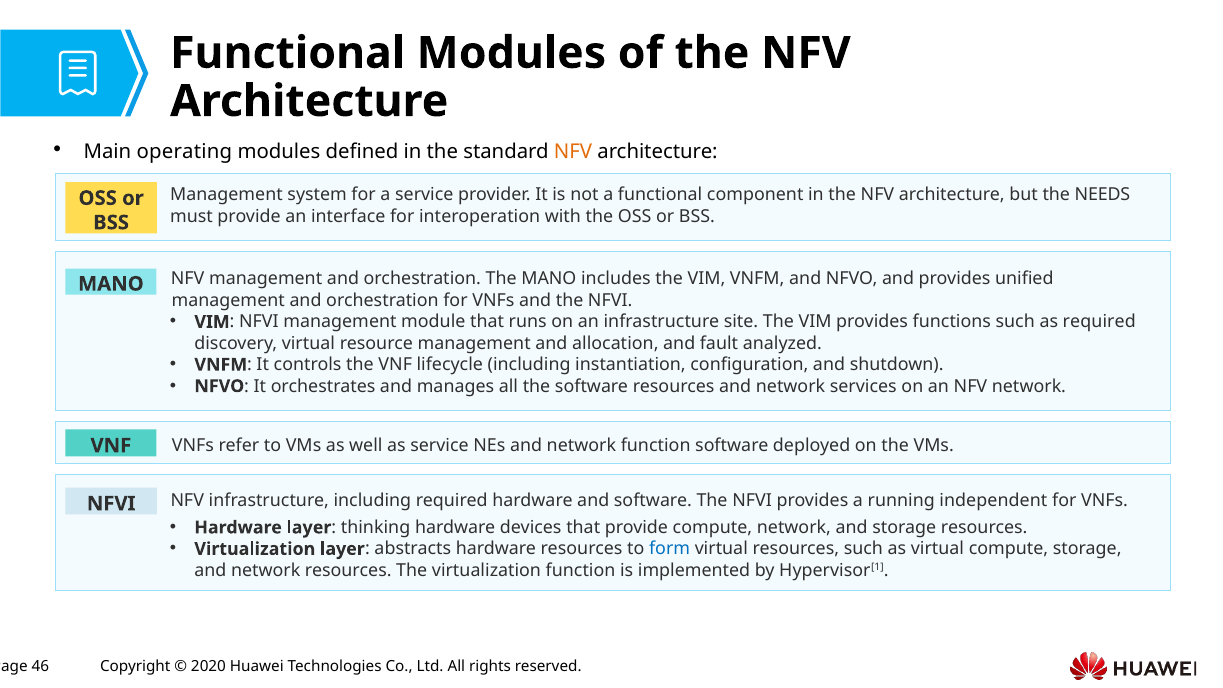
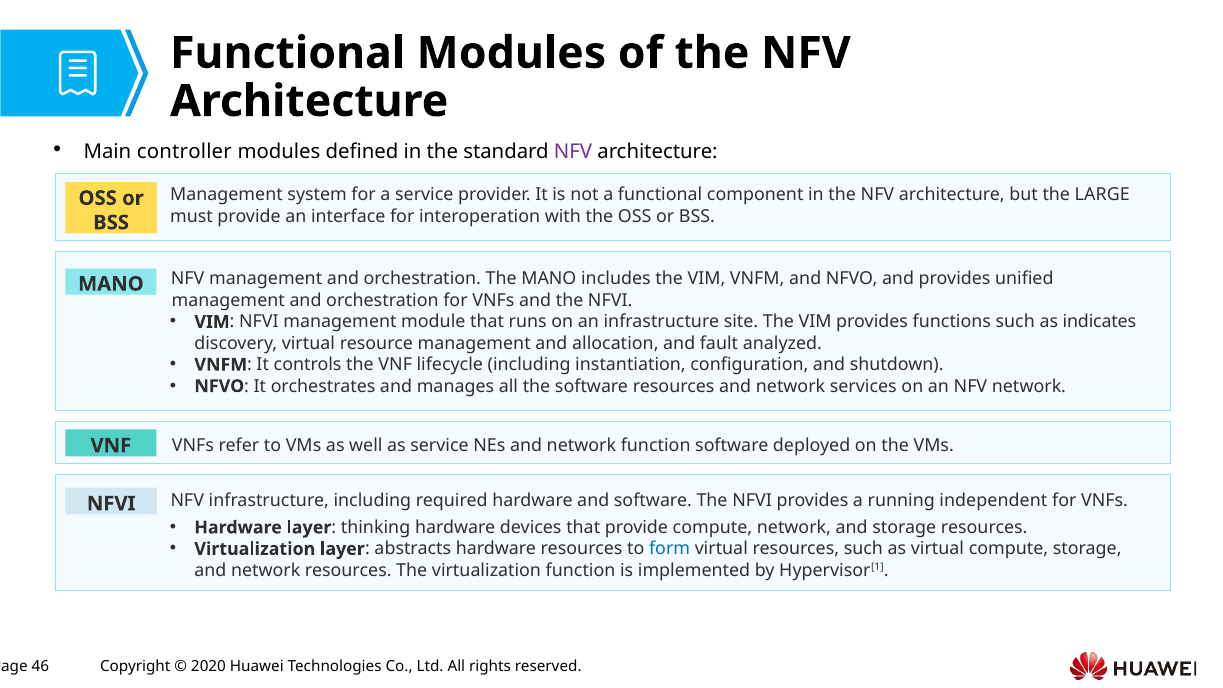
operating: operating -> controller
NFV at (573, 152) colour: orange -> purple
NEEDS: NEEDS -> LARGE
as required: required -> indicates
